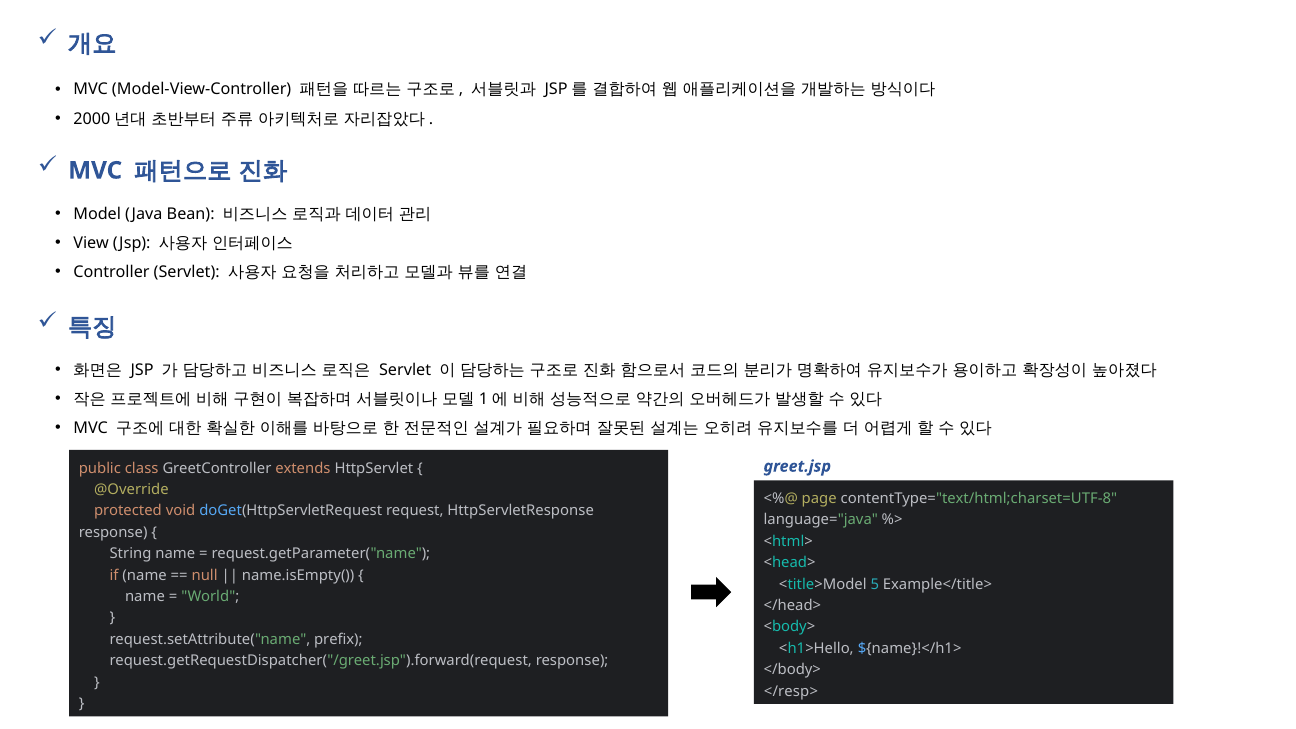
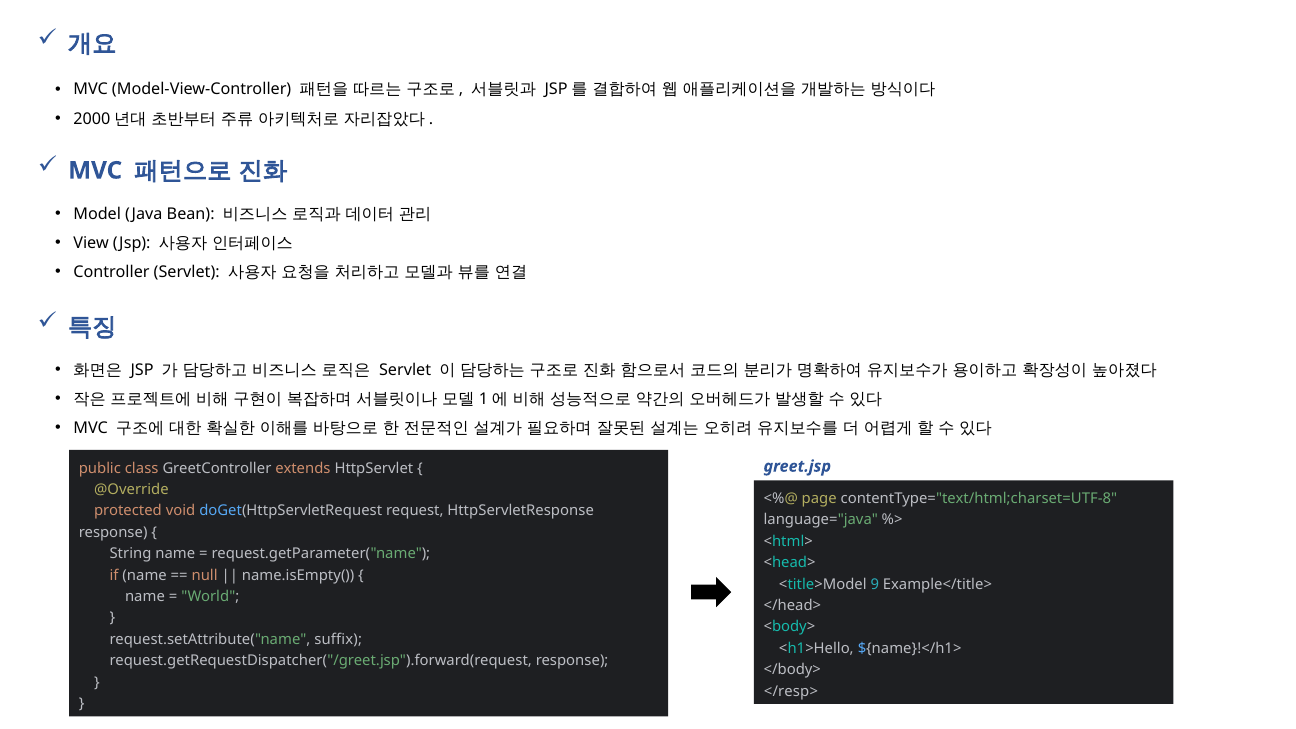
5: 5 -> 9
prefix: prefix -> suffix
